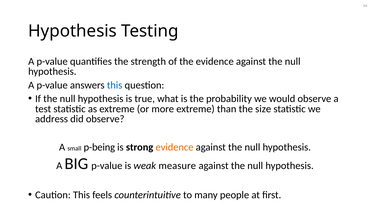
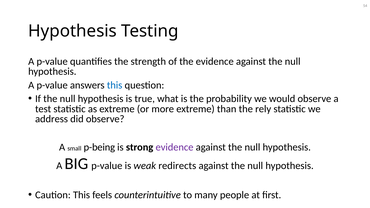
size: size -> rely
evidence at (175, 147) colour: orange -> purple
measure: measure -> redirects
